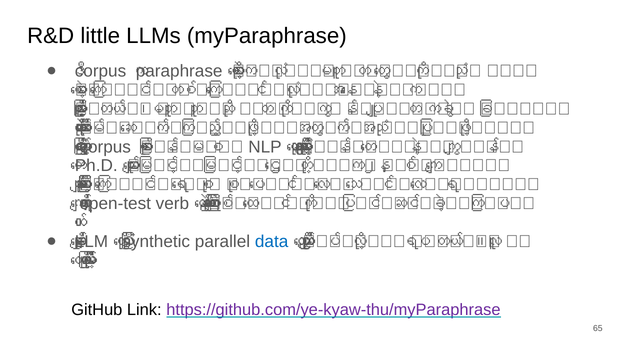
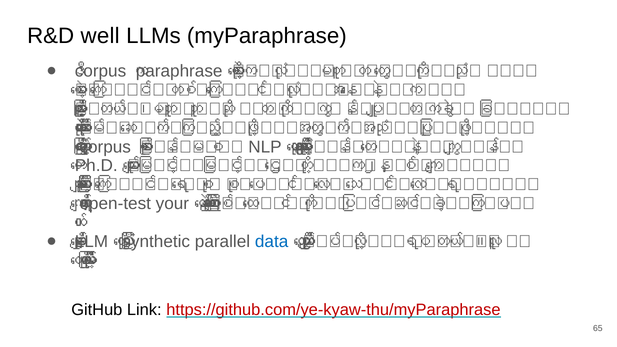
little: little -> well
verb: verb -> your
https://github.com/ye-kyaw-thu/myParaphrase colour: purple -> red
